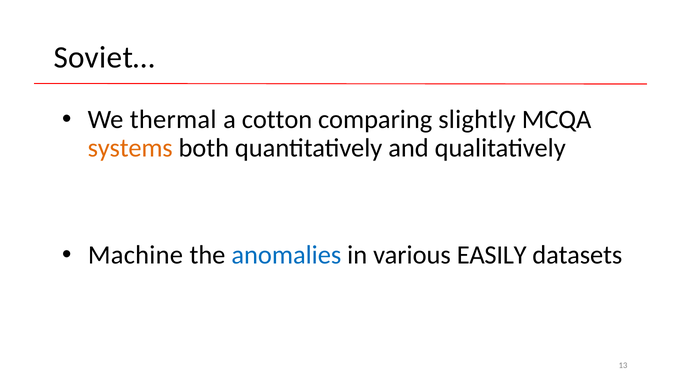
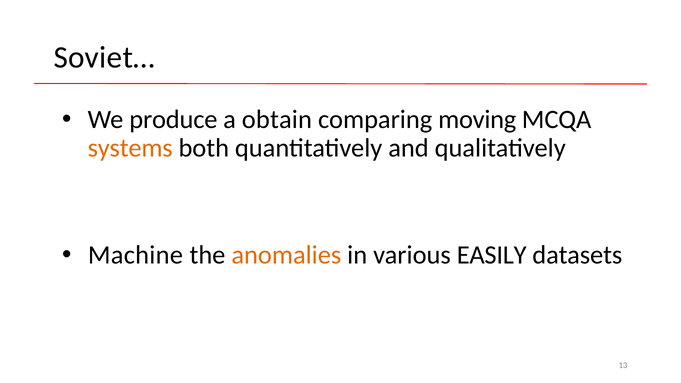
thermal: thermal -> produce
cotton: cotton -> obtain
slightly: slightly -> moving
anomalies colour: blue -> orange
